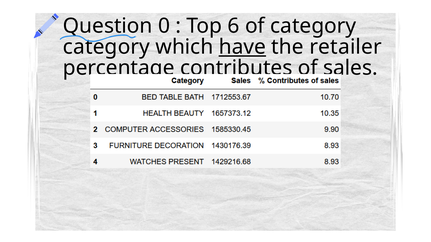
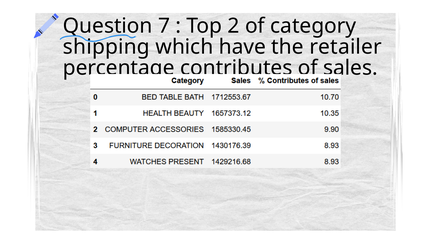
0: 0 -> 7
6: 6 -> 2
category at (106, 47): category -> shipping
have underline: present -> none
